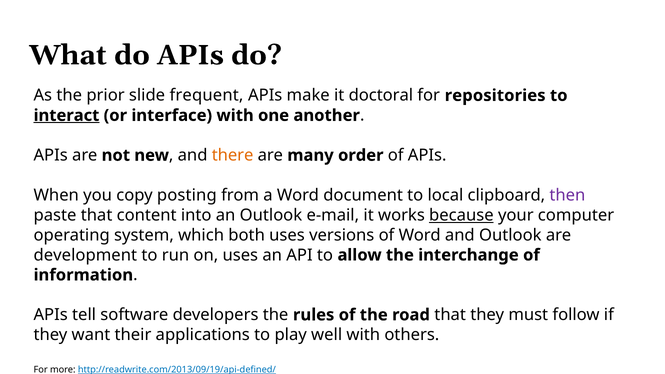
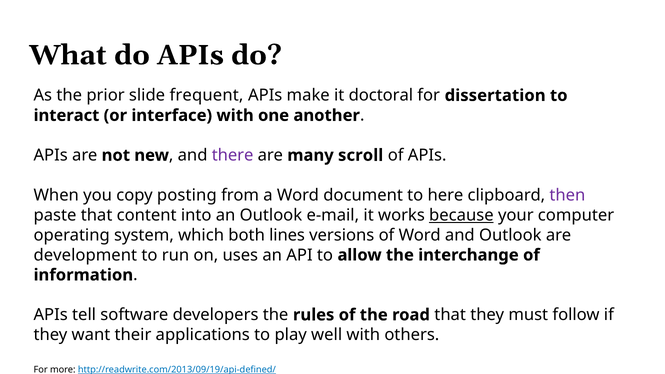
repositories: repositories -> dissertation
interact underline: present -> none
there colour: orange -> purple
order: order -> scroll
local: local -> here
both uses: uses -> lines
